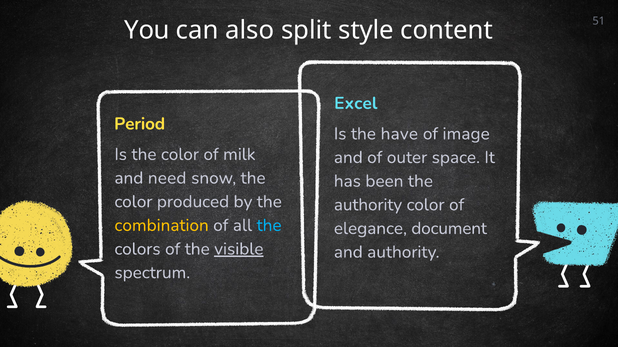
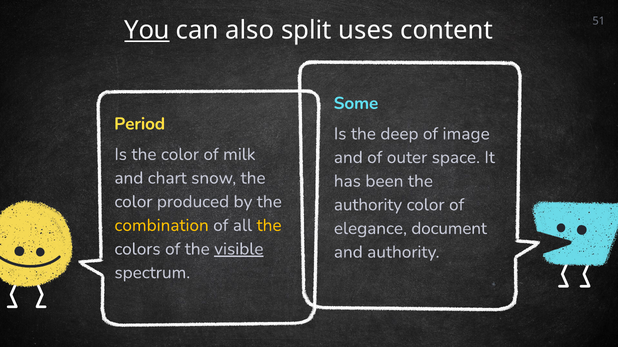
You underline: none -> present
style: style -> uses
Excel: Excel -> Some
have: have -> deep
need: need -> chart
the at (269, 226) colour: light blue -> yellow
